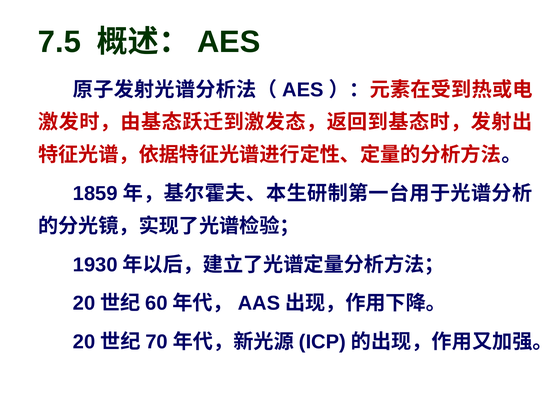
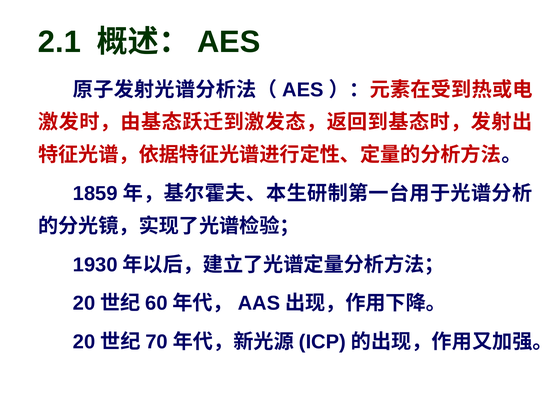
7.5: 7.5 -> 2.1
